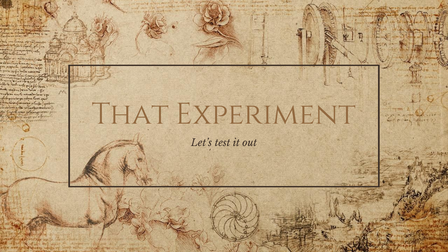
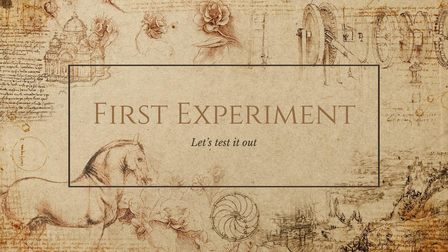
That: That -> First
